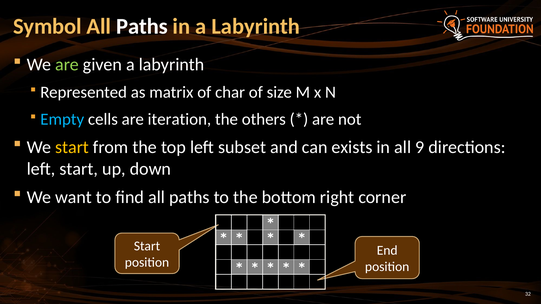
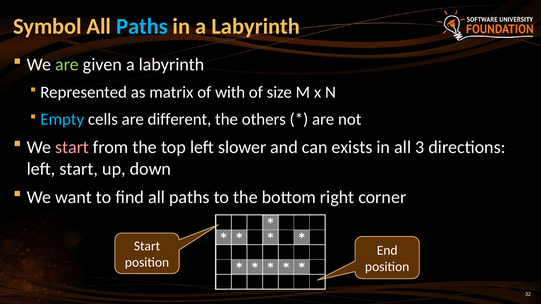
Paths at (142, 26) colour: white -> light blue
char: char -> with
iteration: iteration -> different
start at (72, 147) colour: yellow -> pink
subset: subset -> slower
9: 9 -> 3
